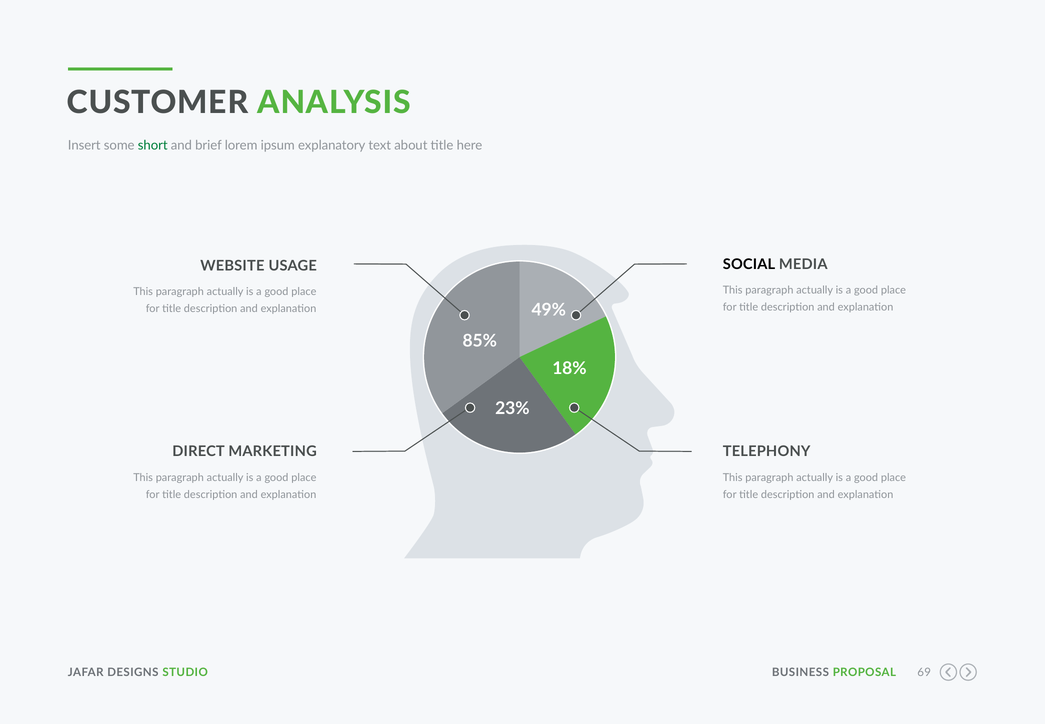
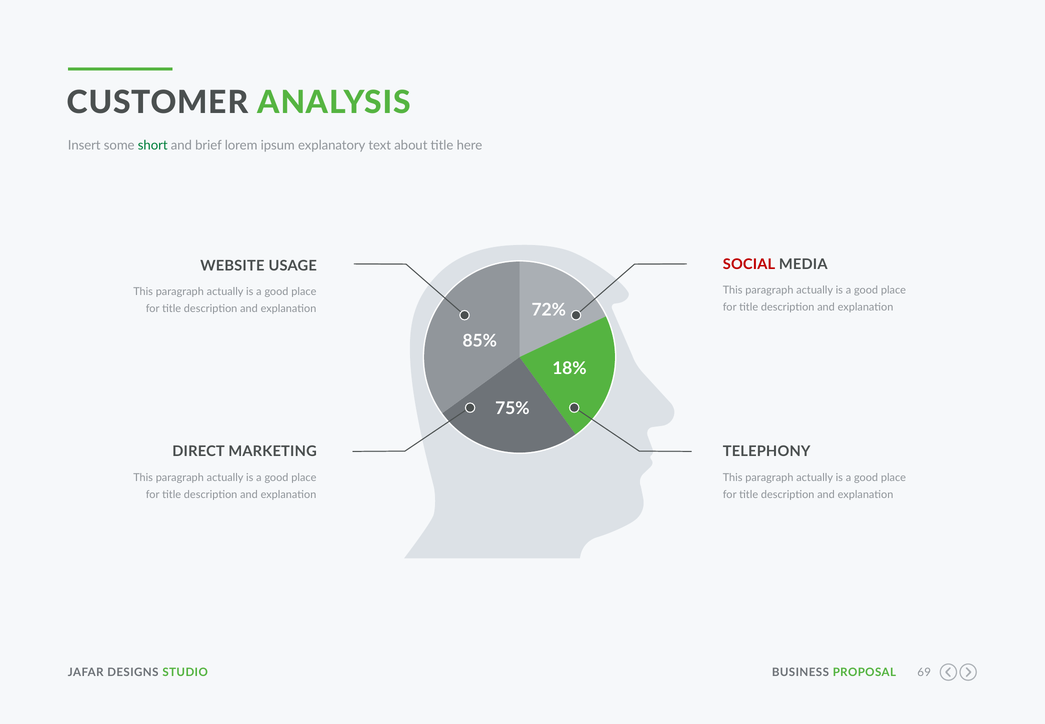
SOCIAL colour: black -> red
49%: 49% -> 72%
23%: 23% -> 75%
